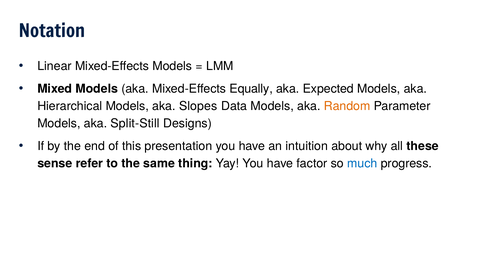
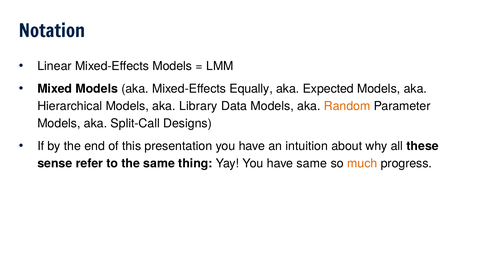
Slopes: Slopes -> Library
Split-Still: Split-Still -> Split-Call
have factor: factor -> same
much colour: blue -> orange
